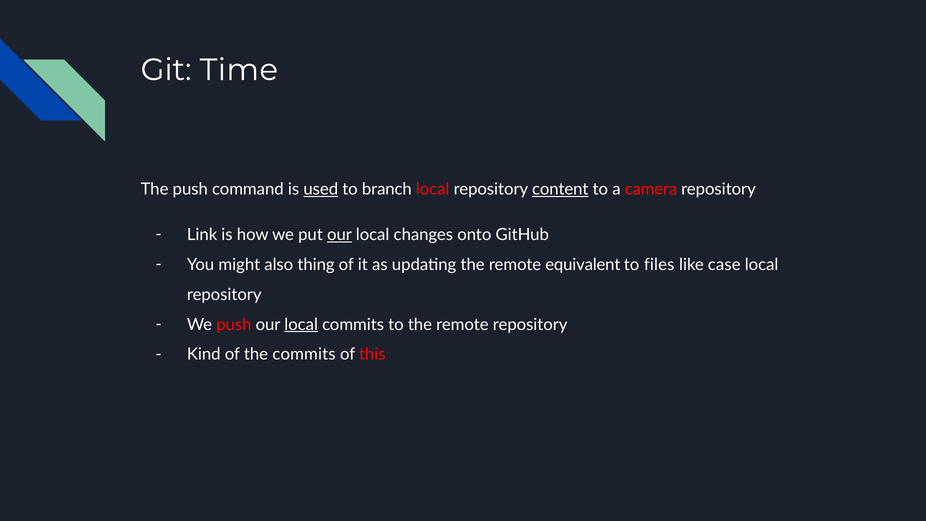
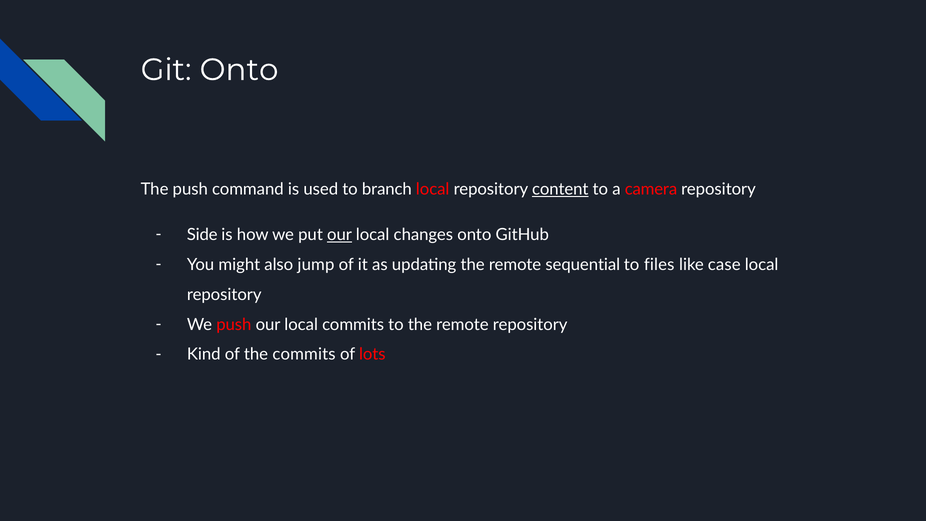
Git Time: Time -> Onto
used underline: present -> none
Link: Link -> Side
thing: thing -> jump
equivalent: equivalent -> sequential
local at (301, 324) underline: present -> none
this: this -> lots
